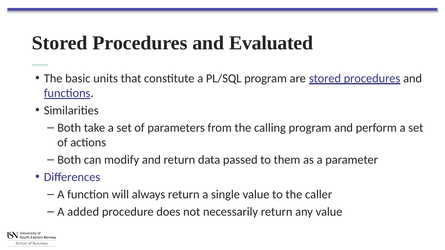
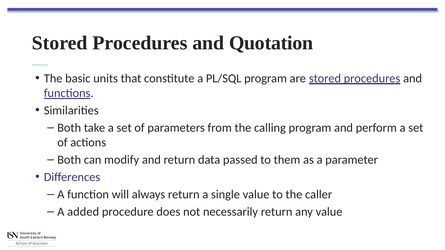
Evaluated: Evaluated -> Quotation
